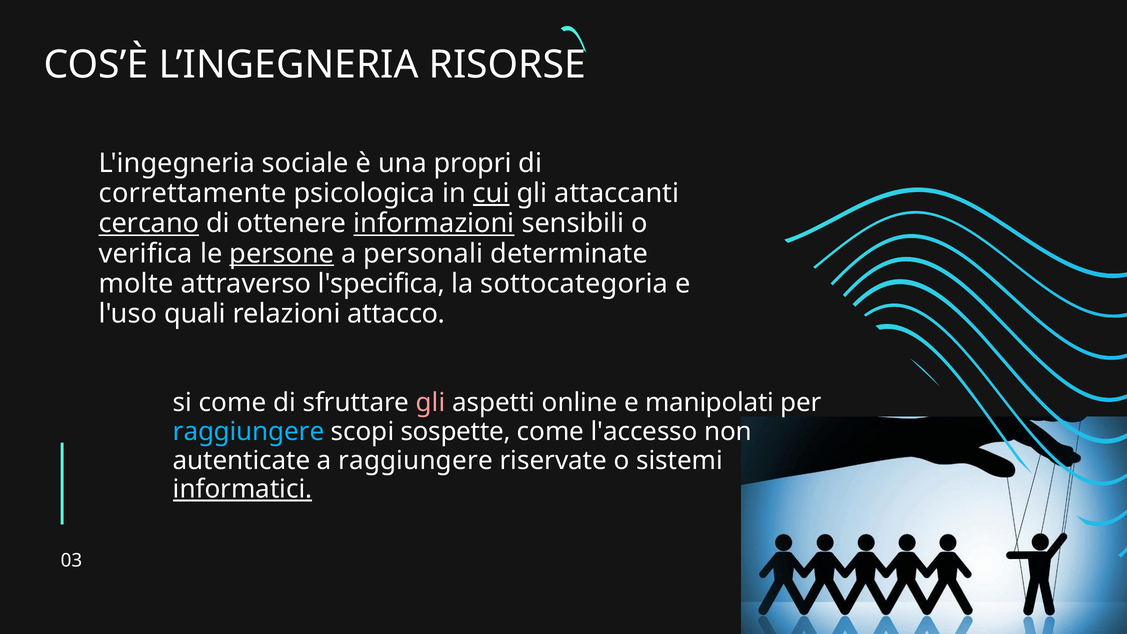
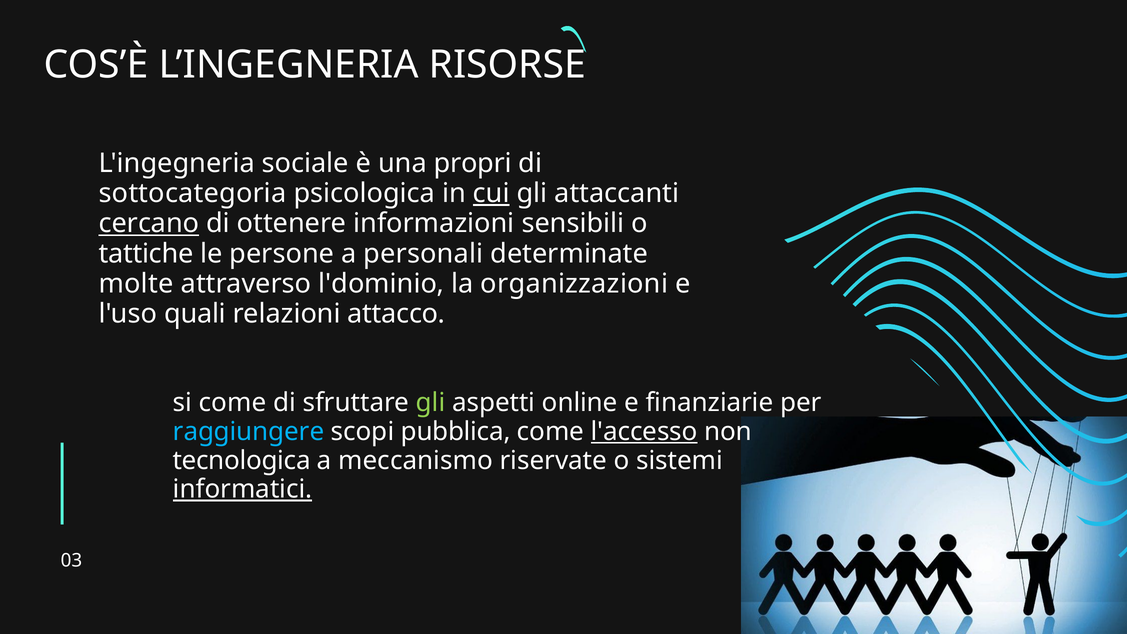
correttamente: correttamente -> sottocategoria
informazioni underline: present -> none
verifica: verifica -> tattiche
persone underline: present -> none
l'specifica: l'specifica -> l'dominio
sottocategoria: sottocategoria -> organizzazioni
gli at (431, 403) colour: pink -> light green
manipolati: manipolati -> finanziarie
sospette: sospette -> pubblica
l'accesso underline: none -> present
autenticate: autenticate -> tecnologica
a raggiungere: raggiungere -> meccanismo
